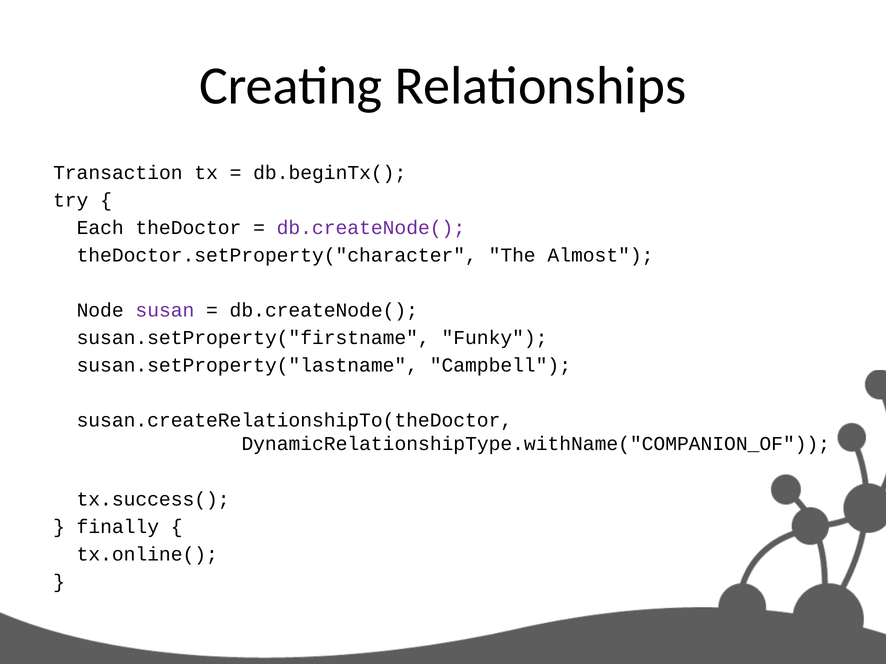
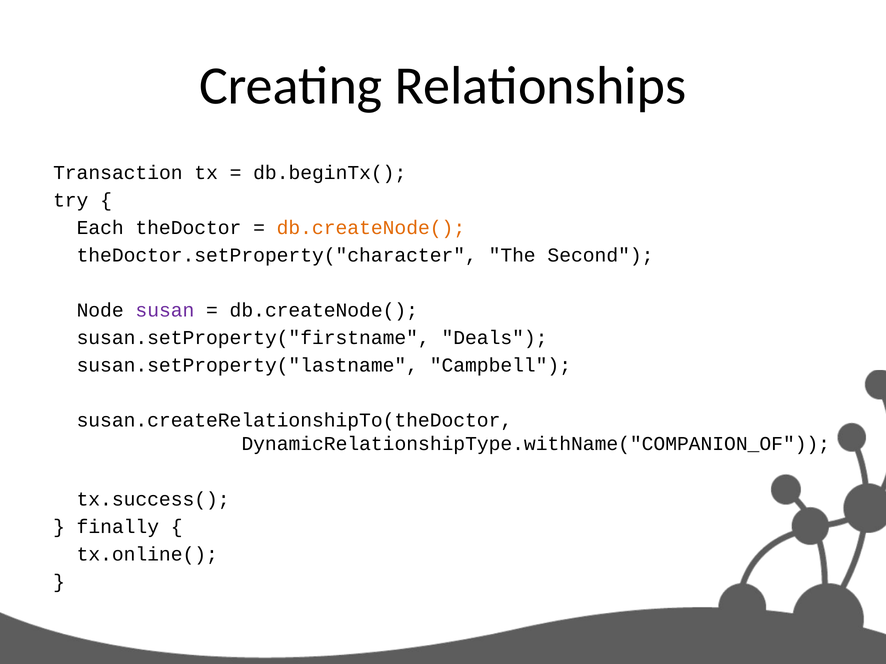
db.createNode( at (371, 228) colour: purple -> orange
Almost: Almost -> Second
Funky: Funky -> Deals
